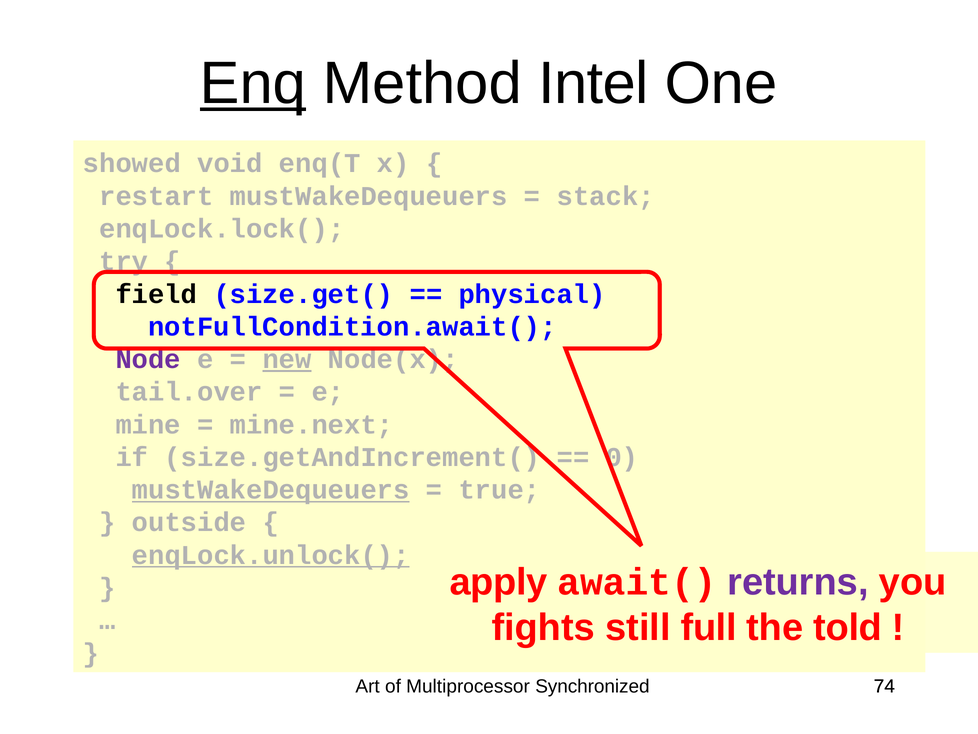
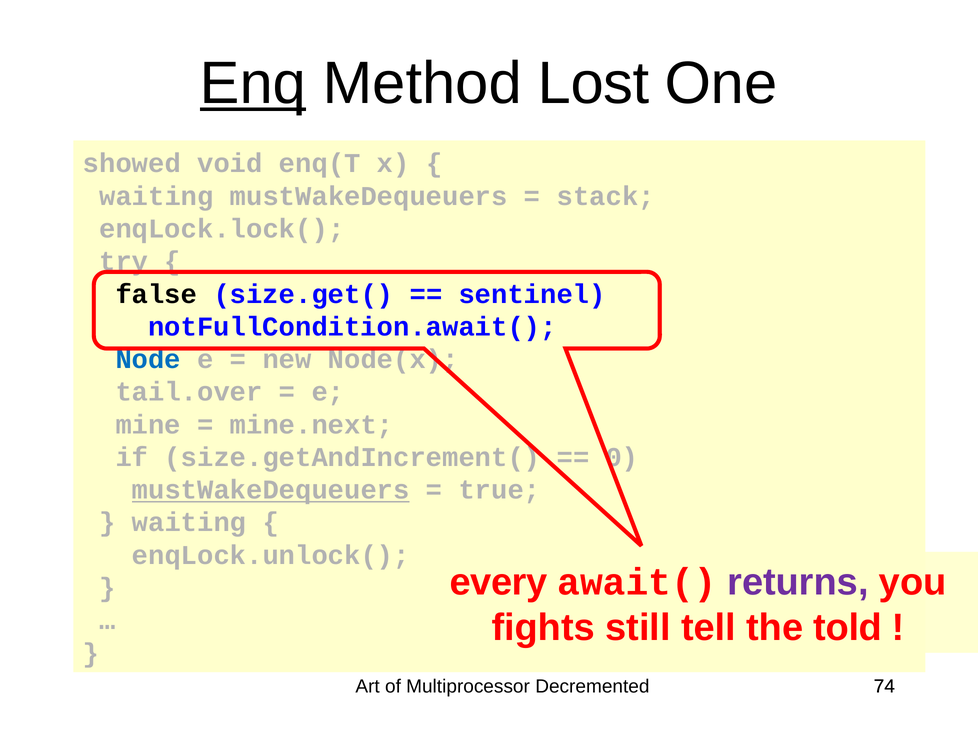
Intel: Intel -> Lost
restart at (156, 196): restart -> waiting
field: field -> false
physical: physical -> sentinel
Node colour: purple -> blue
new underline: present -> none
outside at (189, 522): outside -> waiting
enqLock.unlock( underline: present -> none
apply: apply -> every
full: full -> tell
Synchronized: Synchronized -> Decremented
